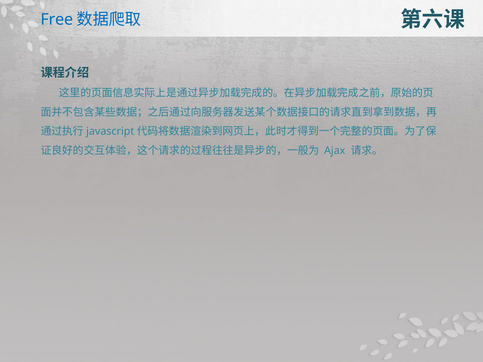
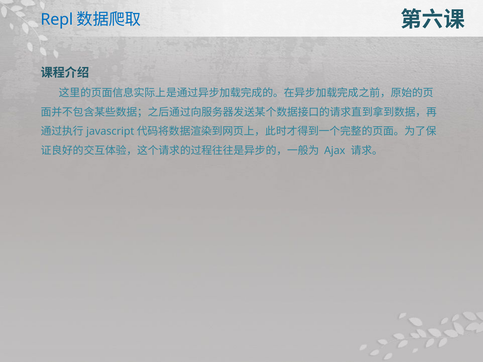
Free: Free -> Repl
